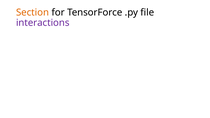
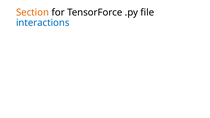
interactions colour: purple -> blue
